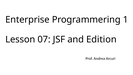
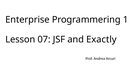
Edition: Edition -> Exactly
